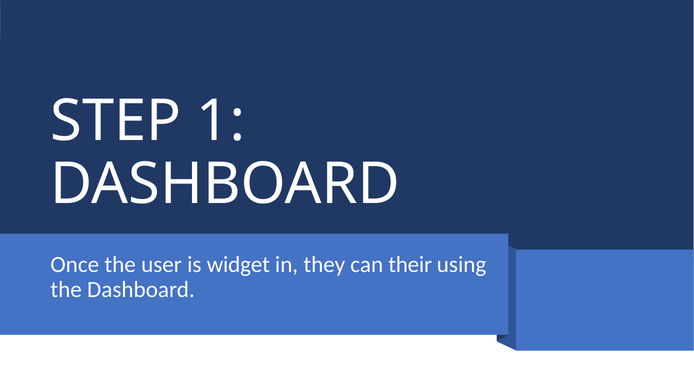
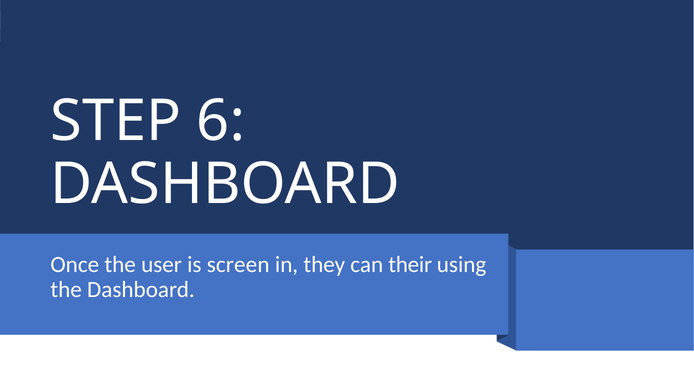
1: 1 -> 6
widget: widget -> screen
